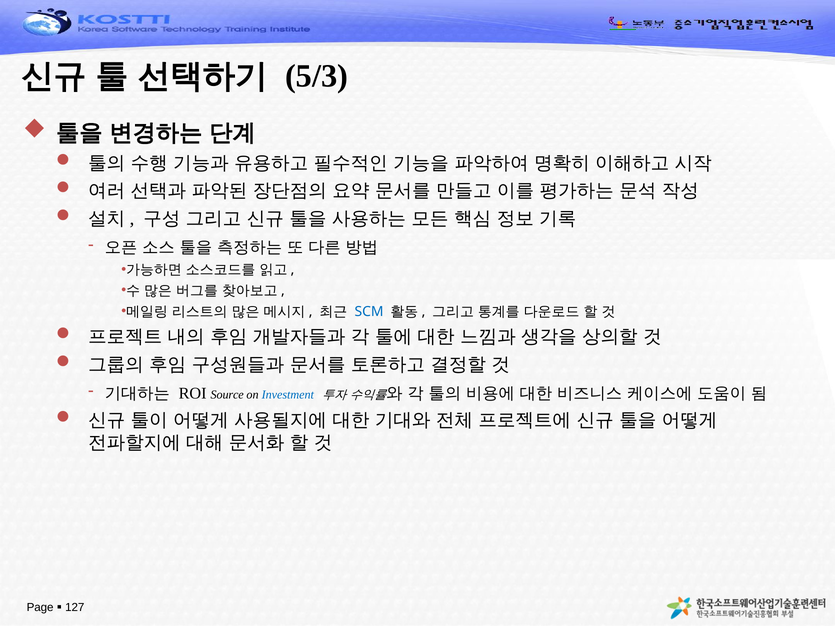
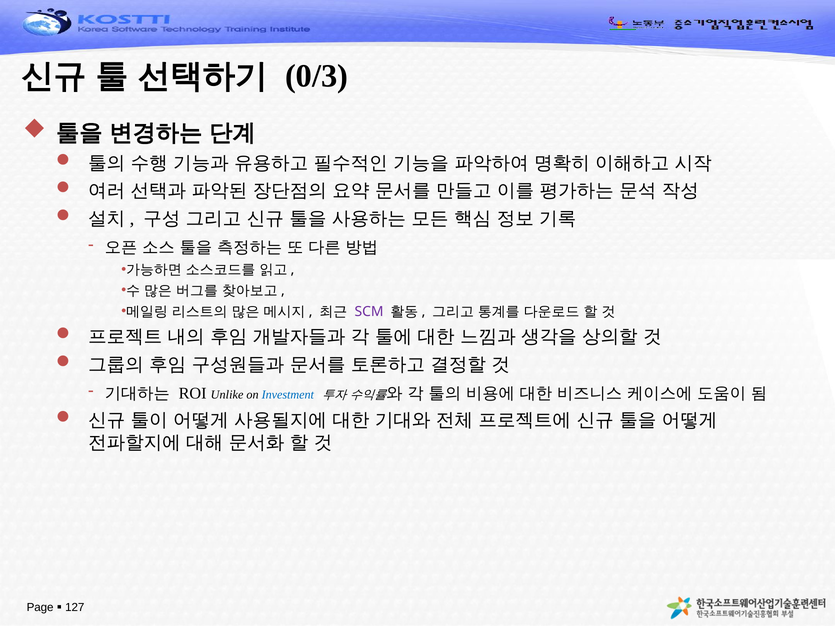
5/3: 5/3 -> 0/3
SCM colour: blue -> purple
Source: Source -> Unlike
